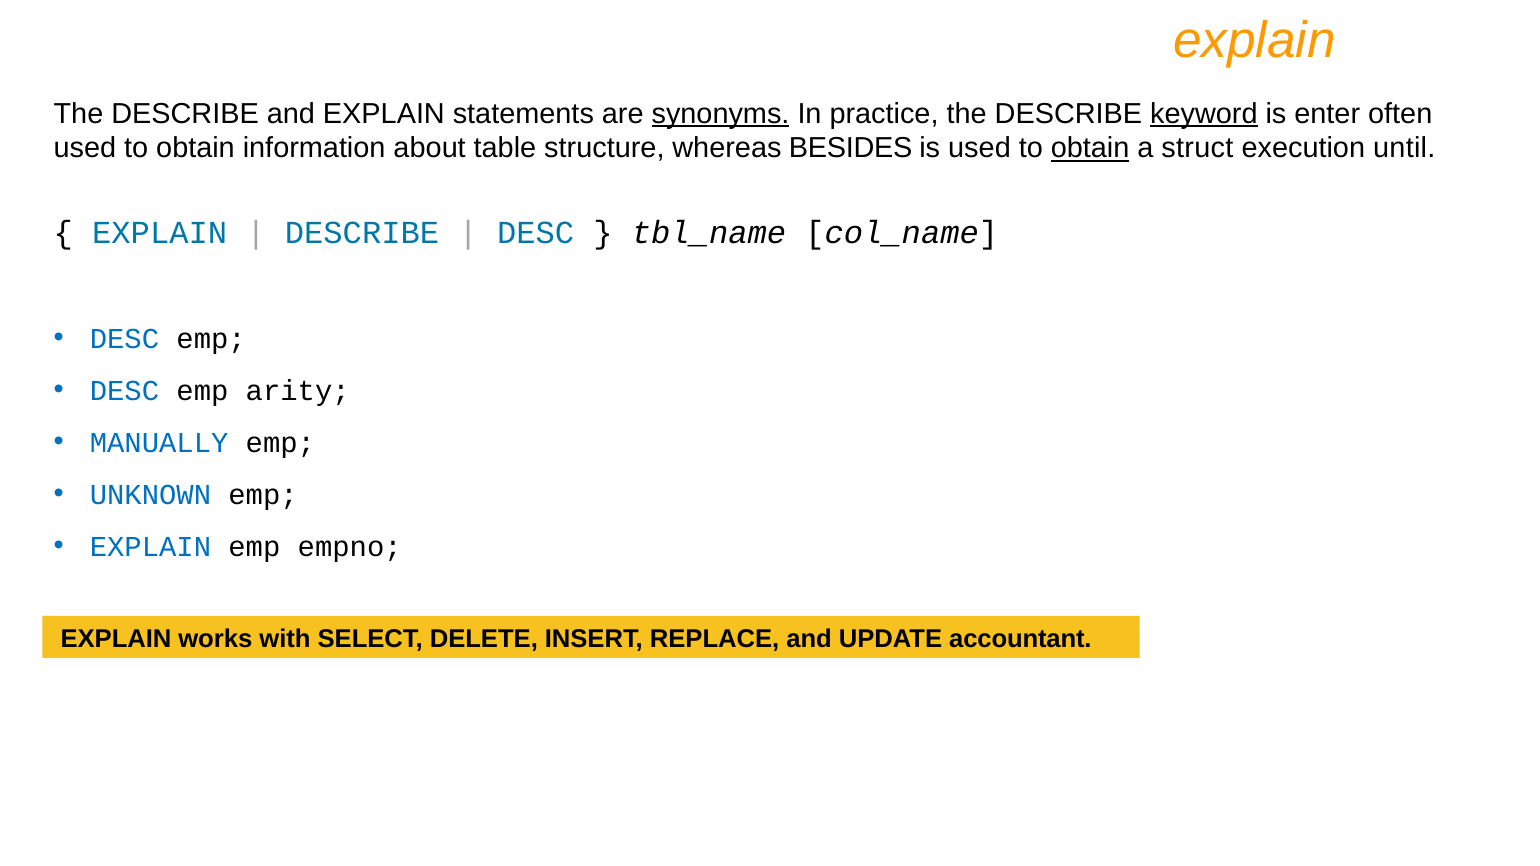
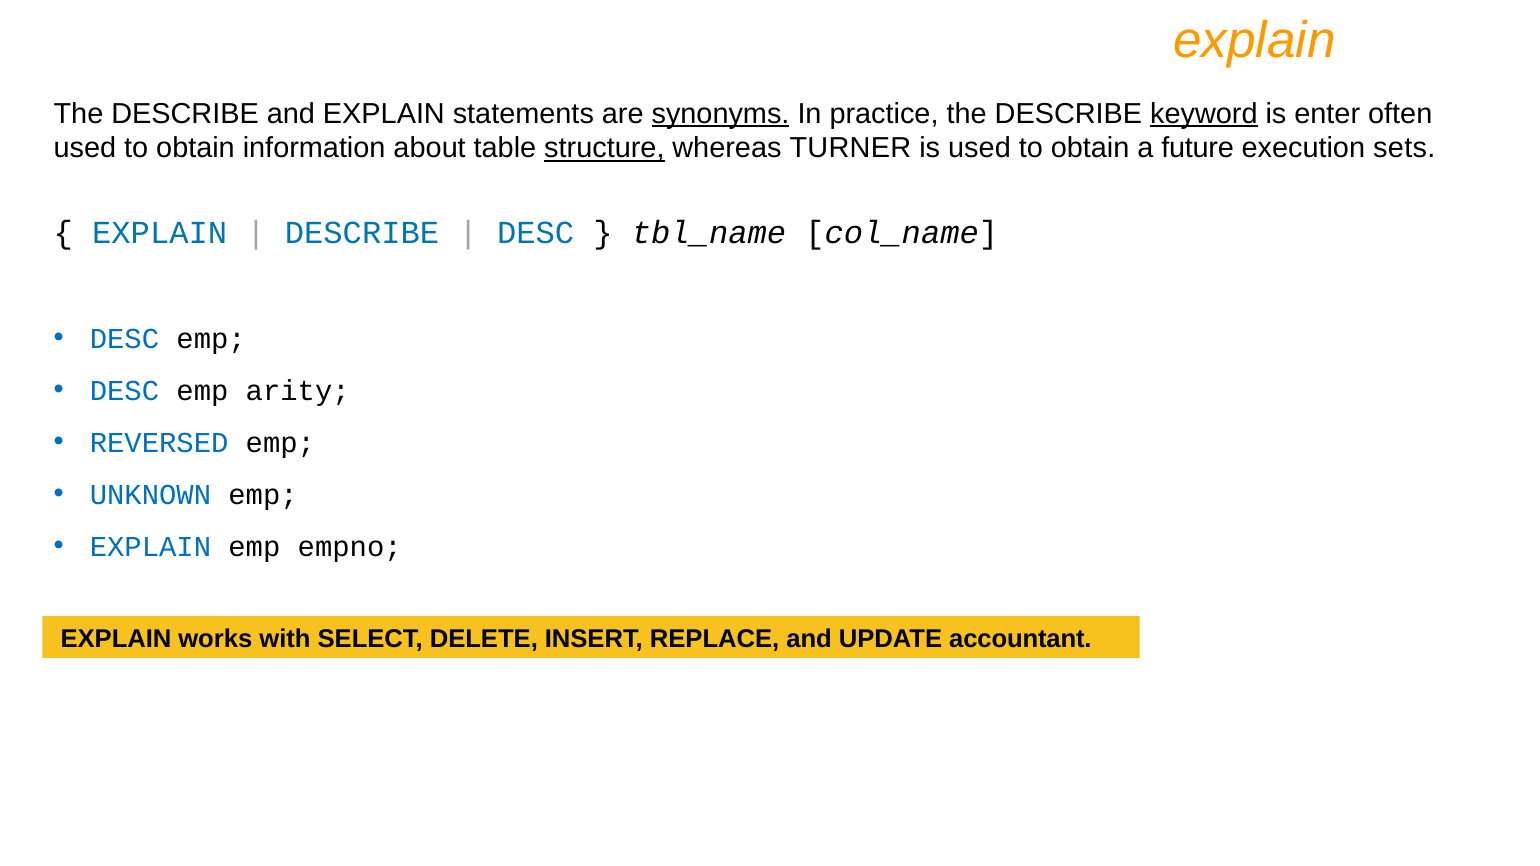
structure underline: none -> present
BESIDES: BESIDES -> TURNER
obtain at (1090, 148) underline: present -> none
struct: struct -> future
until: until -> sets
MANUALLY: MANUALLY -> REVERSED
